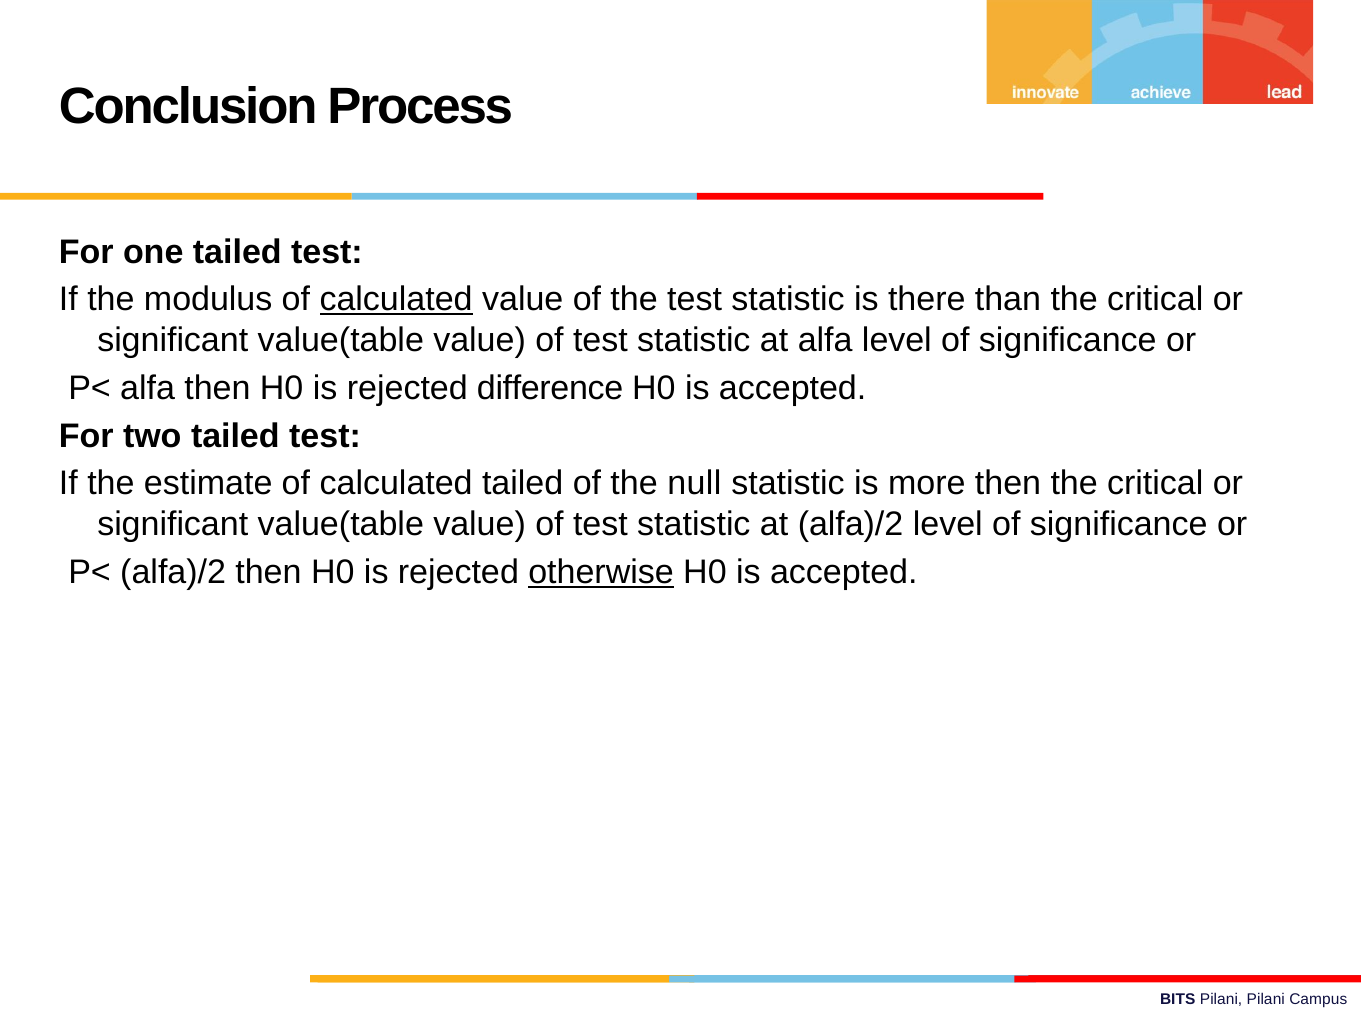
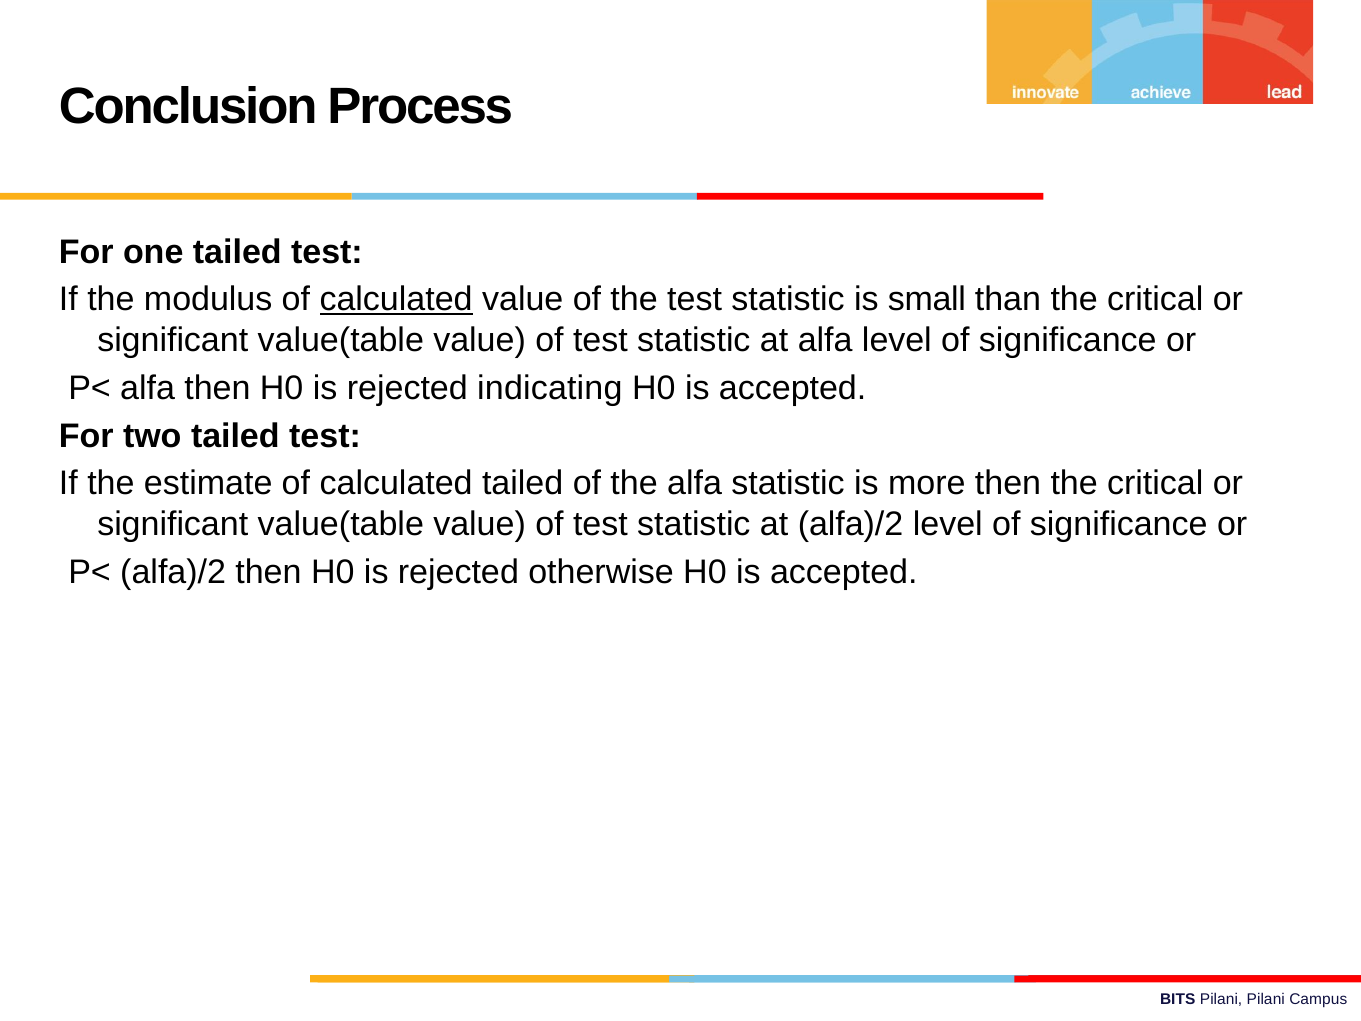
there: there -> small
difference: difference -> indicating
the null: null -> alfa
otherwise underline: present -> none
